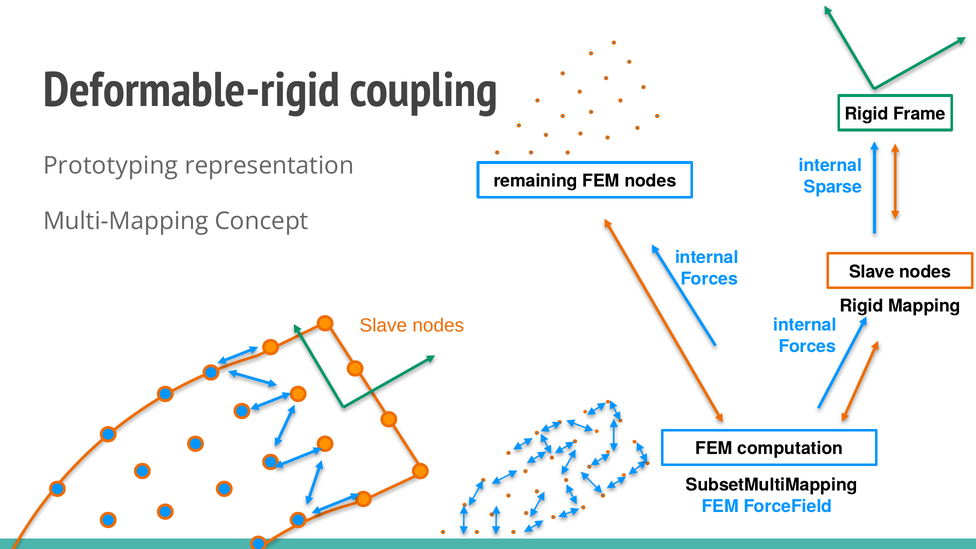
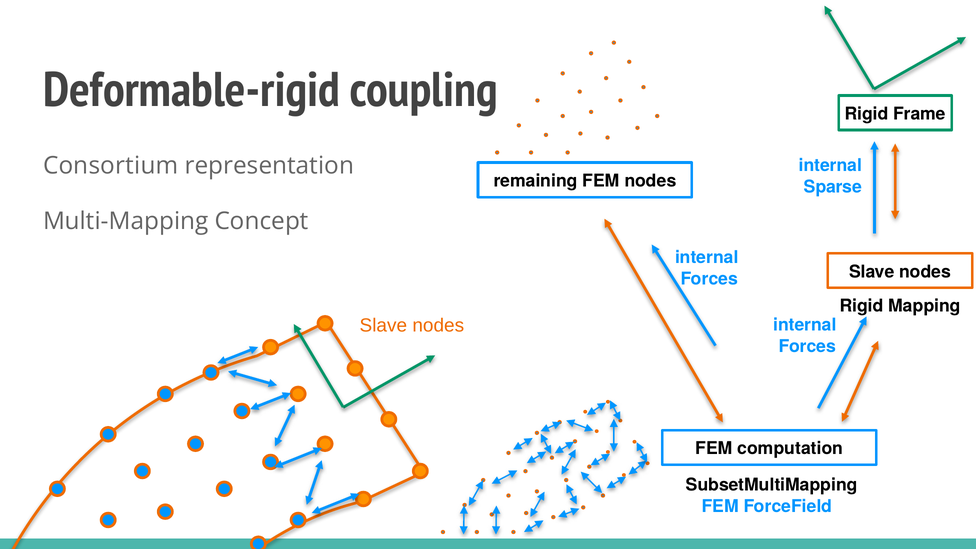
Prototyping: Prototyping -> Consortium
